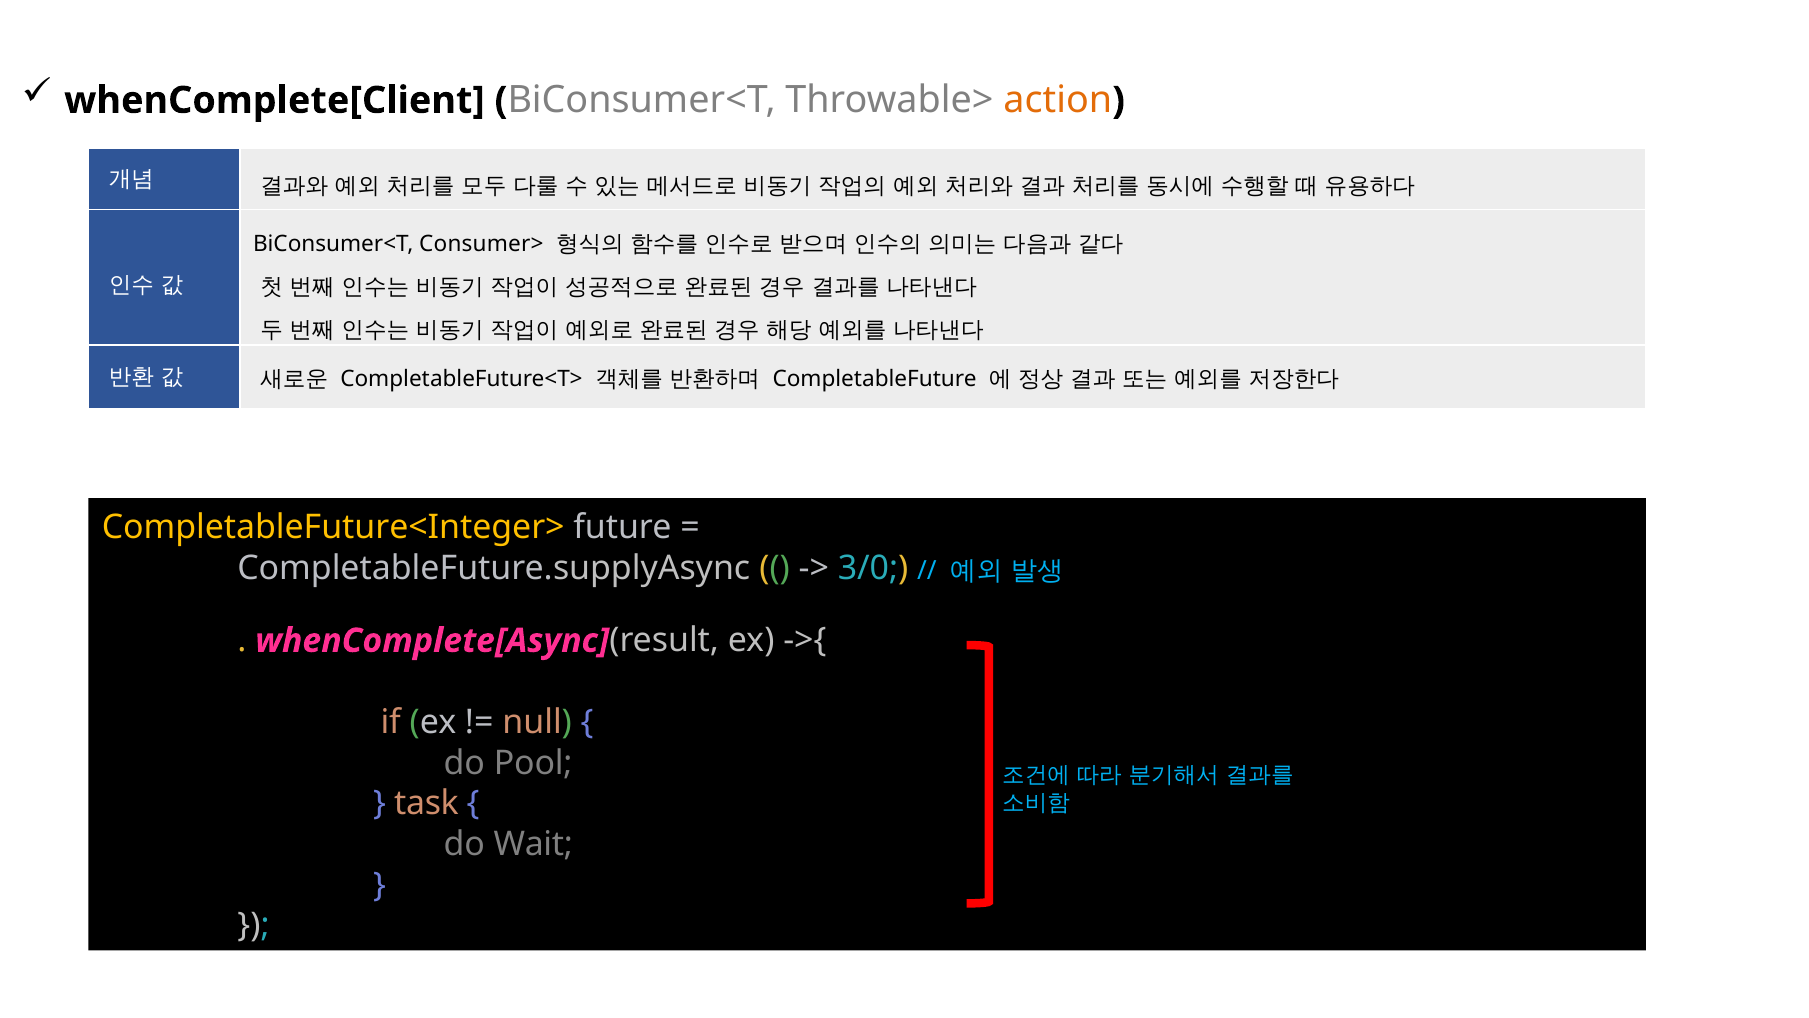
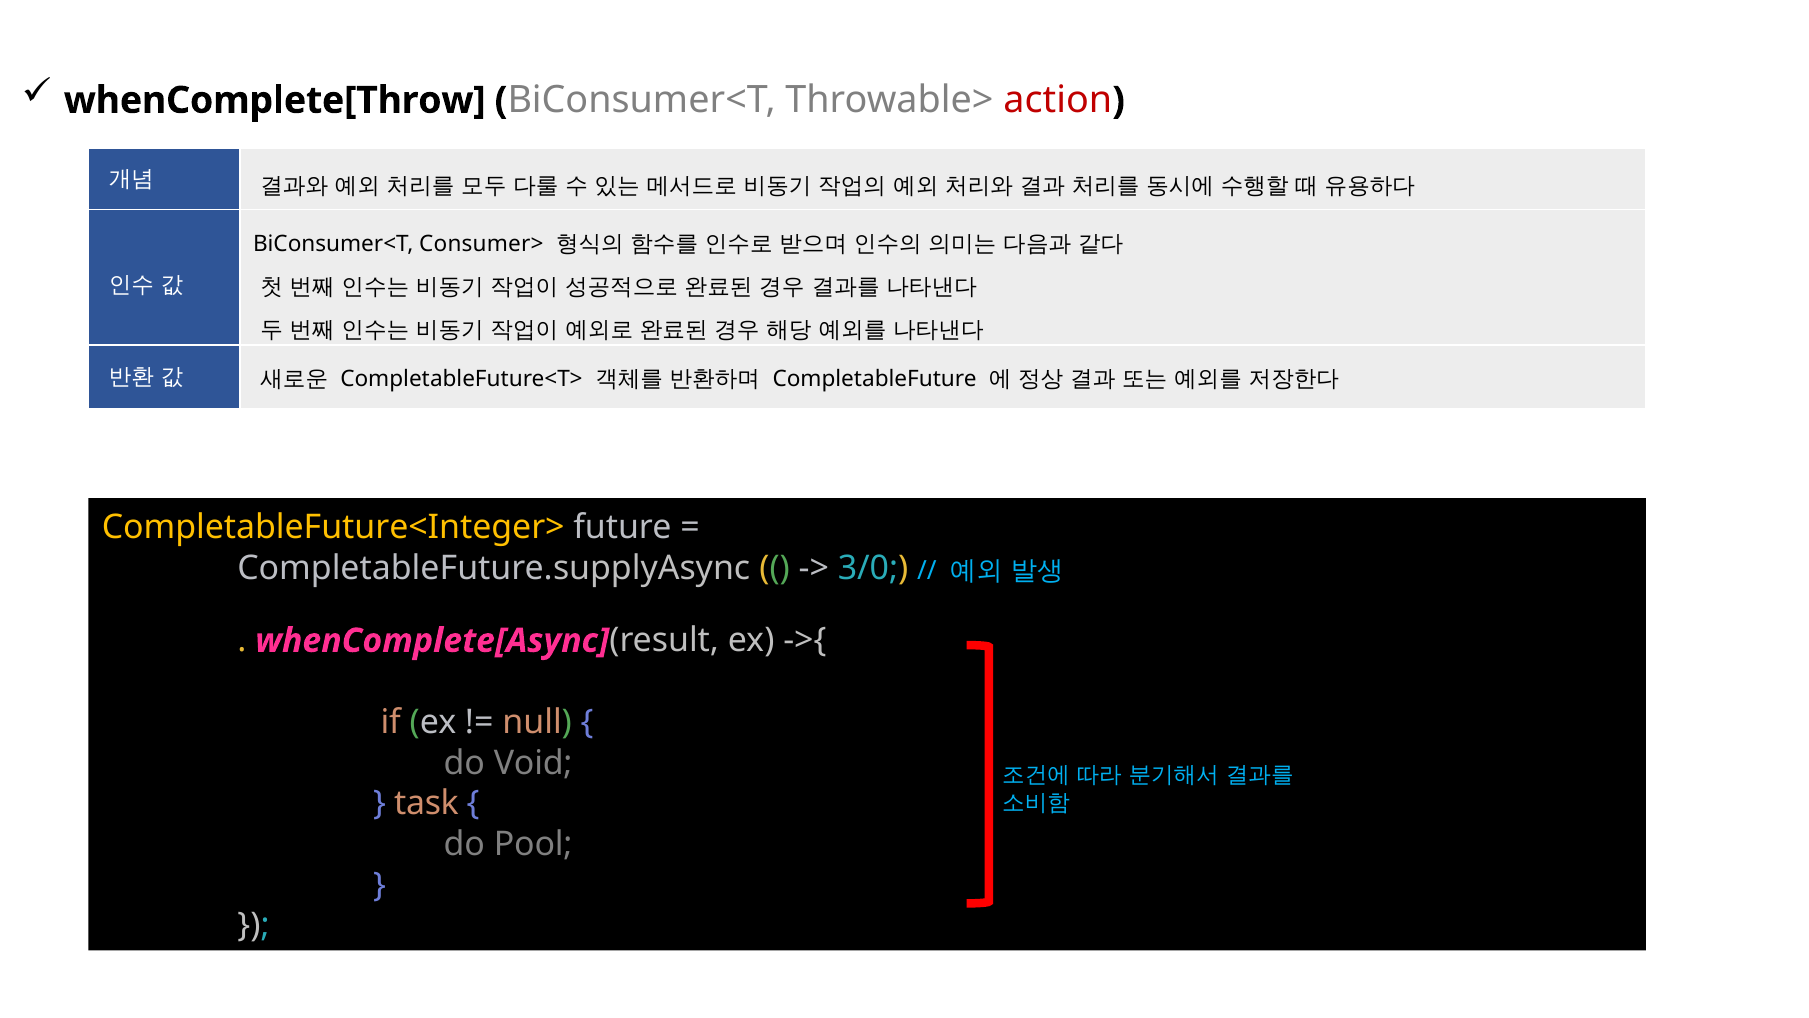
whenComplete[Client: whenComplete[Client -> whenComplete[Throw
action colour: orange -> red
Pool: Pool -> Void
Wait: Wait -> Pool
